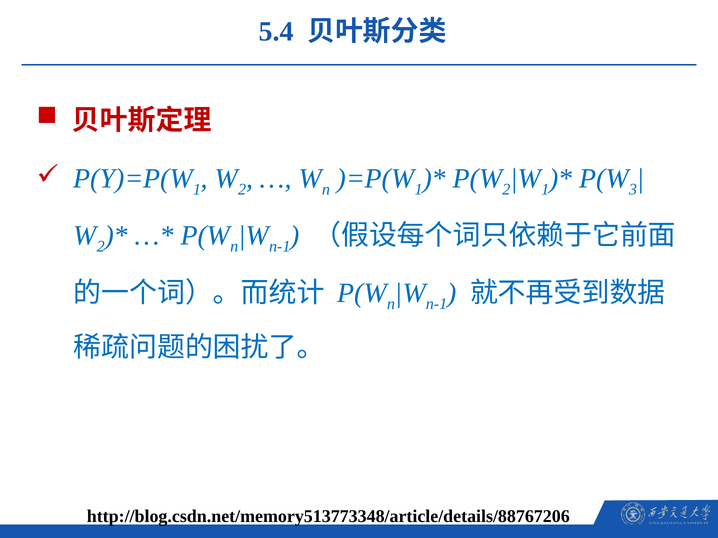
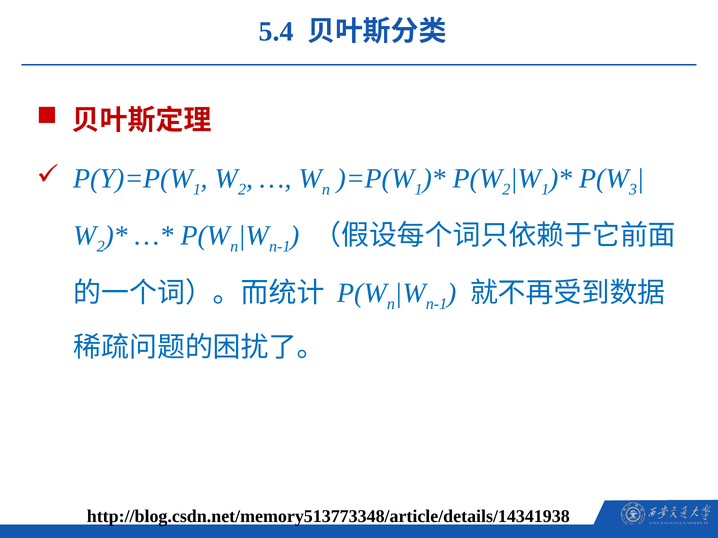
http://blog.csdn.net/memory513773348/article/details/88767206: http://blog.csdn.net/memory513773348/article/details/88767206 -> http://blog.csdn.net/memory513773348/article/details/14341938
